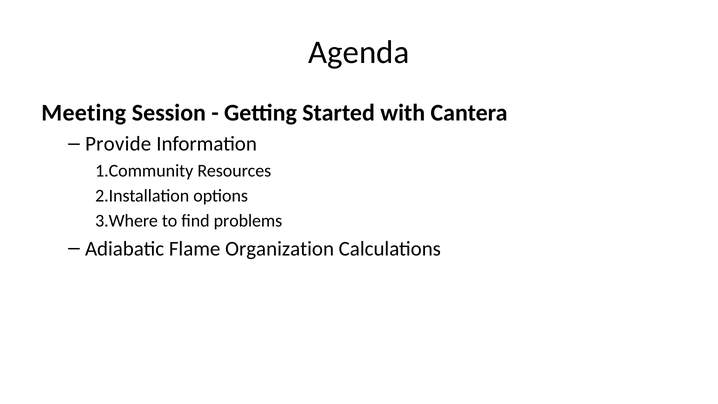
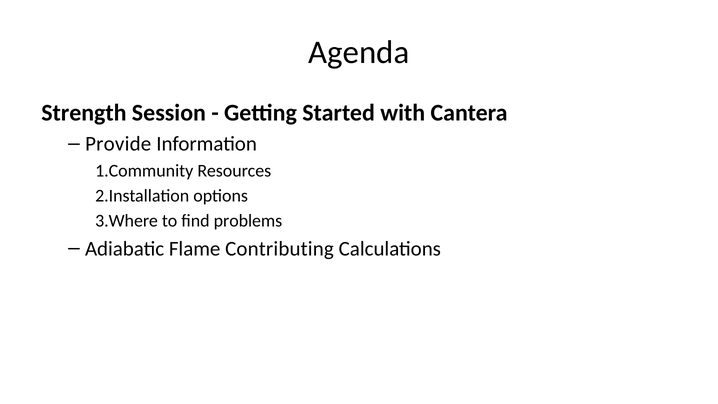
Meeting: Meeting -> Strength
Organization: Organization -> Contributing
